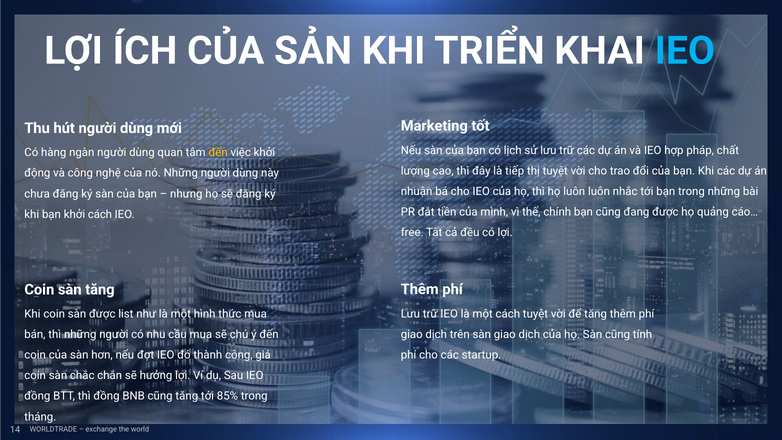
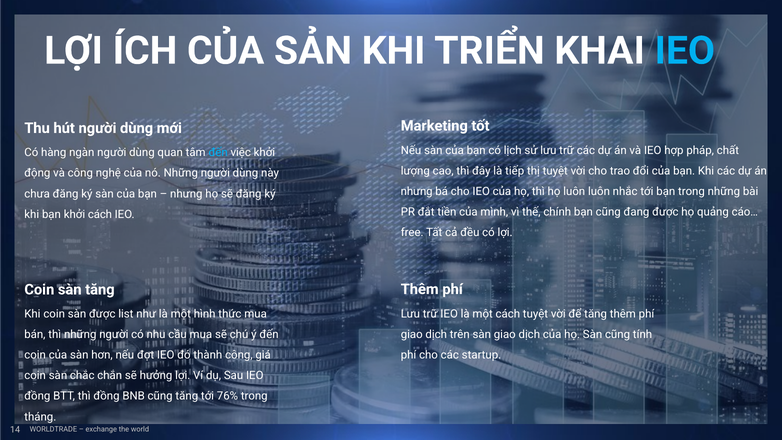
đến at (218, 153) colour: yellow -> light blue
nhuận at (417, 191): nhuận -> nhưng
85%: 85% -> 76%
